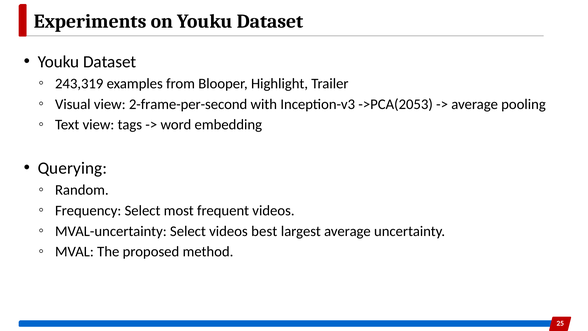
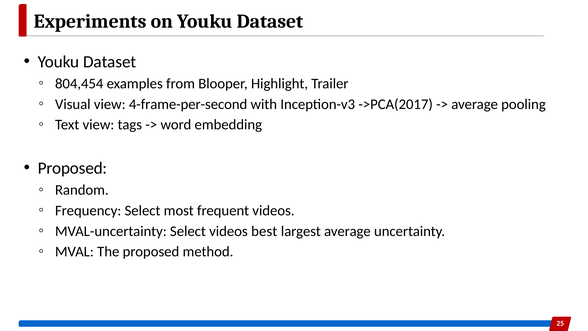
243,319: 243,319 -> 804,454
2-frame-per-second: 2-frame-per-second -> 4-frame-per-second
->PCA(2053: ->PCA(2053 -> ->PCA(2017
Querying at (72, 168): Querying -> Proposed
